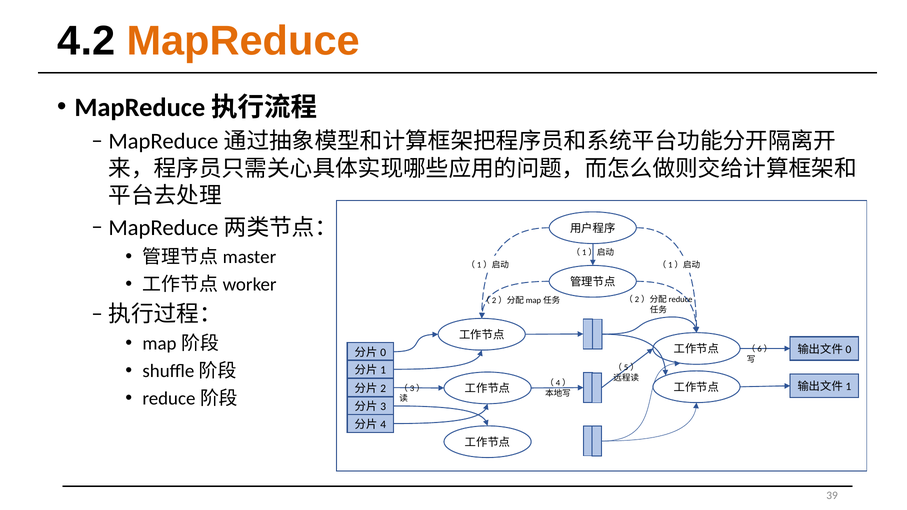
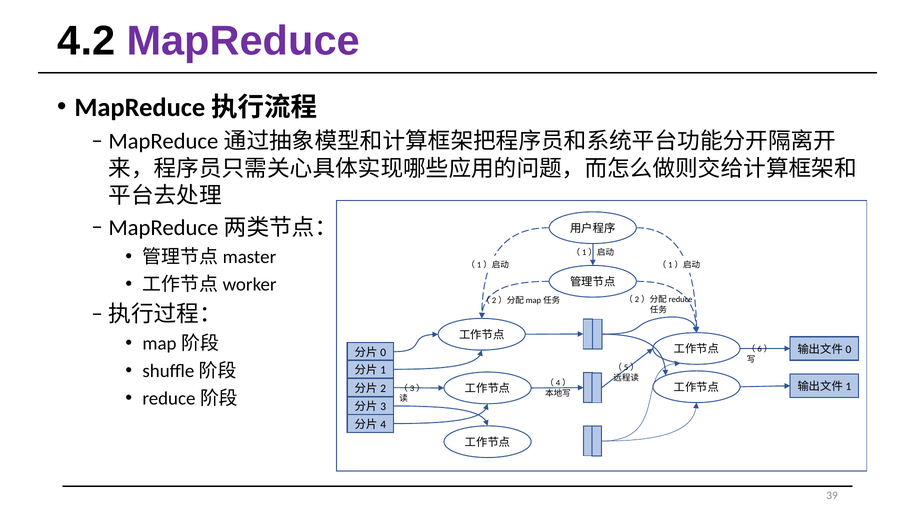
MapReduce colour: orange -> purple
